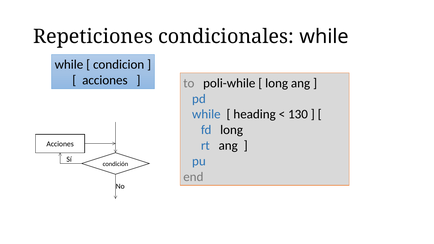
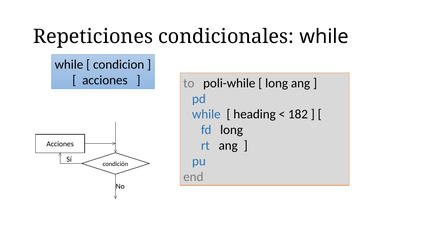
130: 130 -> 182
